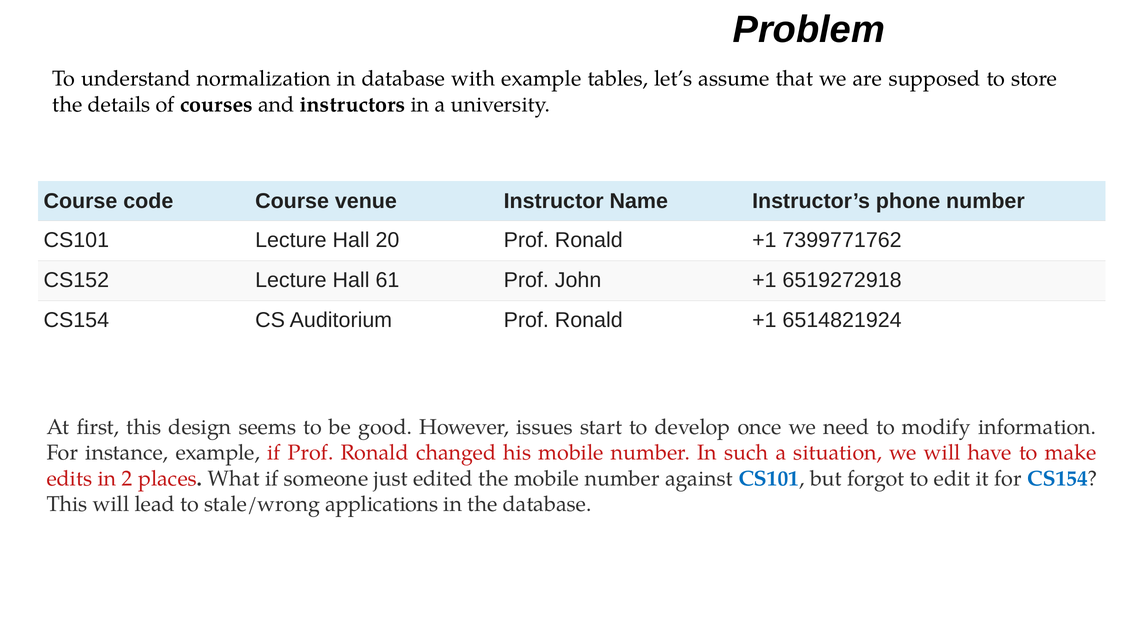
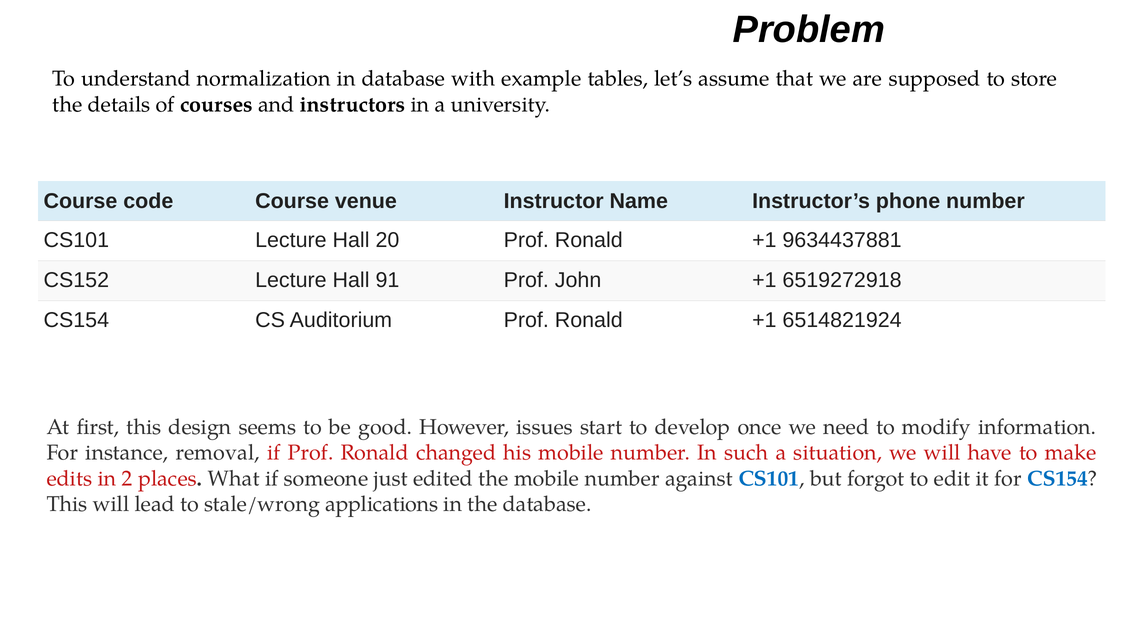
7399771762: 7399771762 -> 9634437881
61: 61 -> 91
instance example: example -> removal
